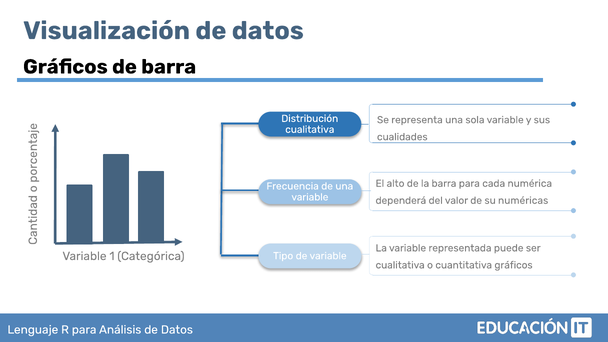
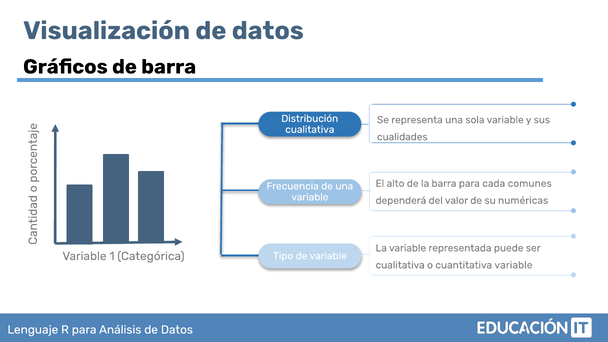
numérica: numérica -> comunes
cuantitativa gráficos: gráficos -> variable
